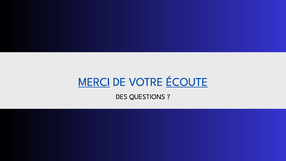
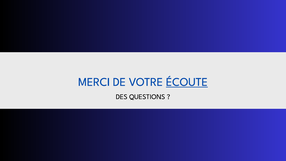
MERCI underline: present -> none
